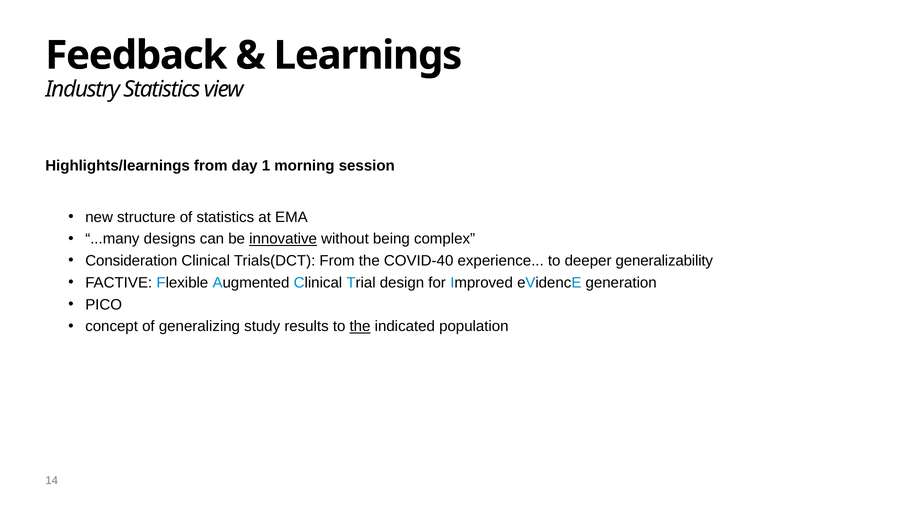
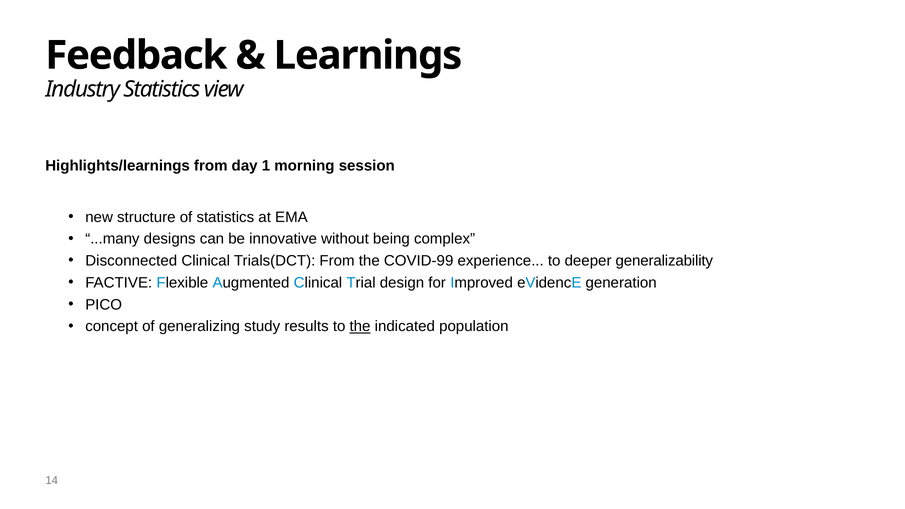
innovative underline: present -> none
Consideration: Consideration -> Disconnected
COVID-40: COVID-40 -> COVID-99
